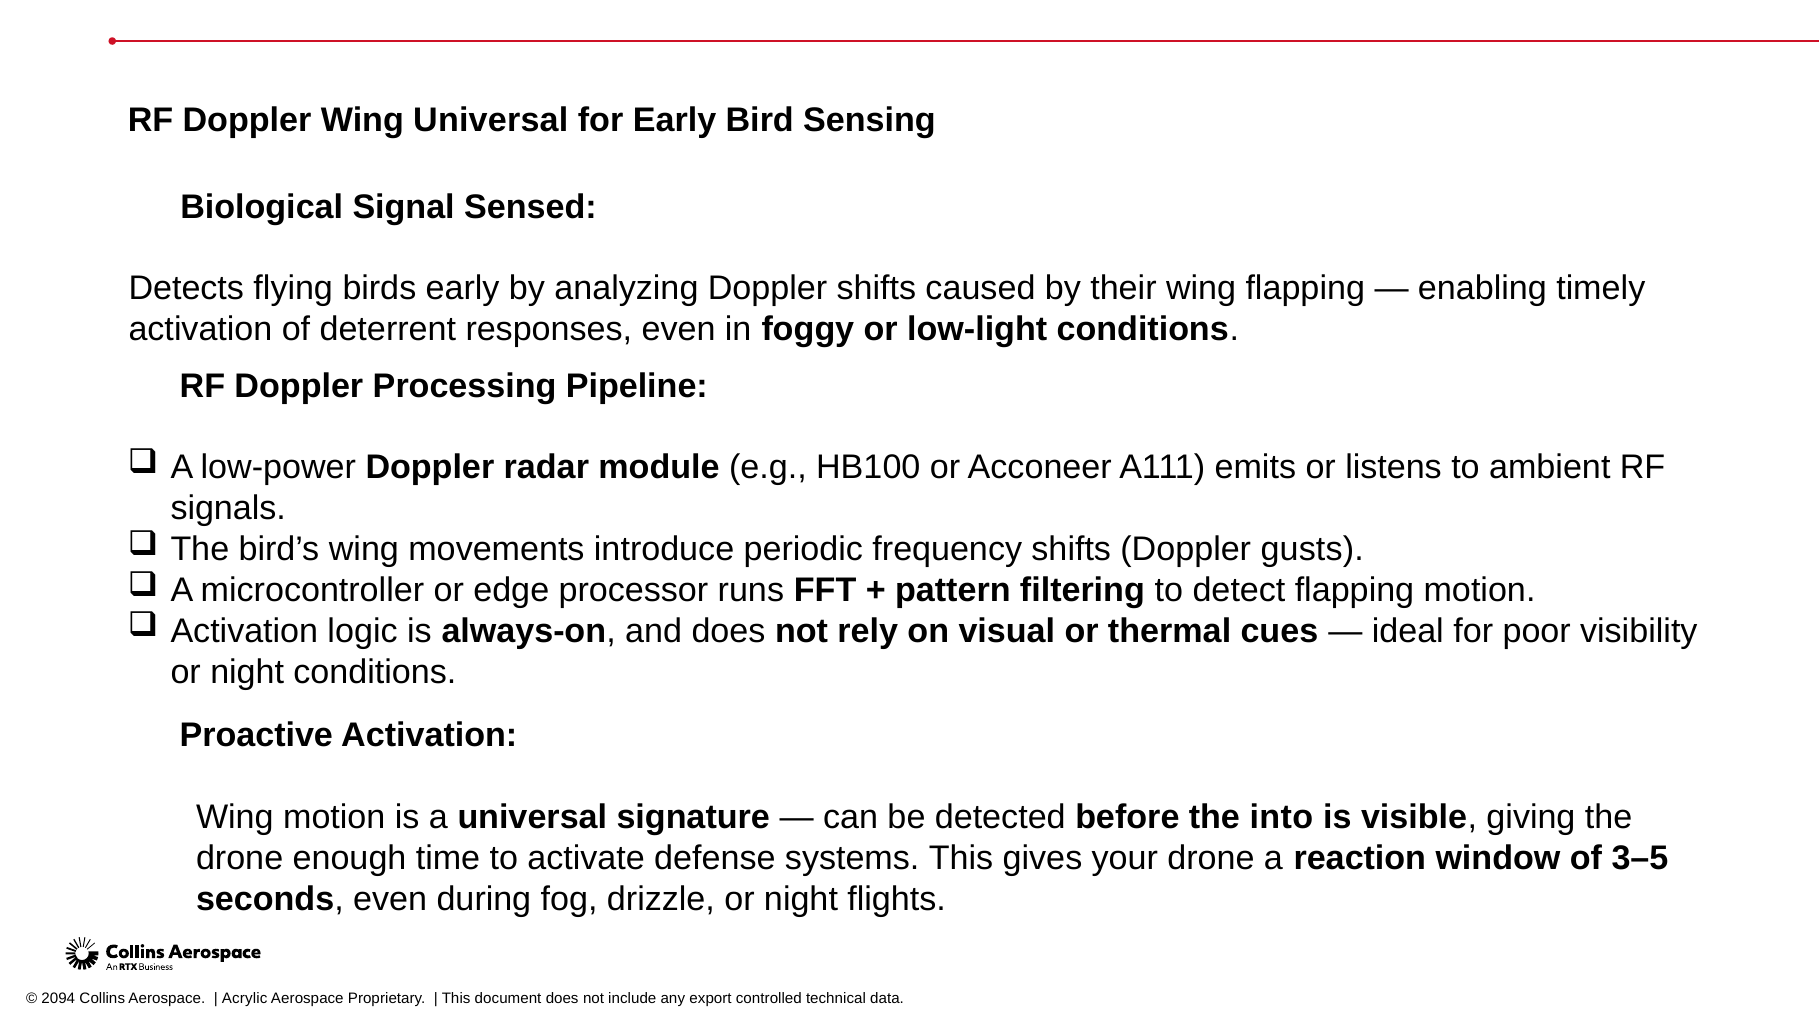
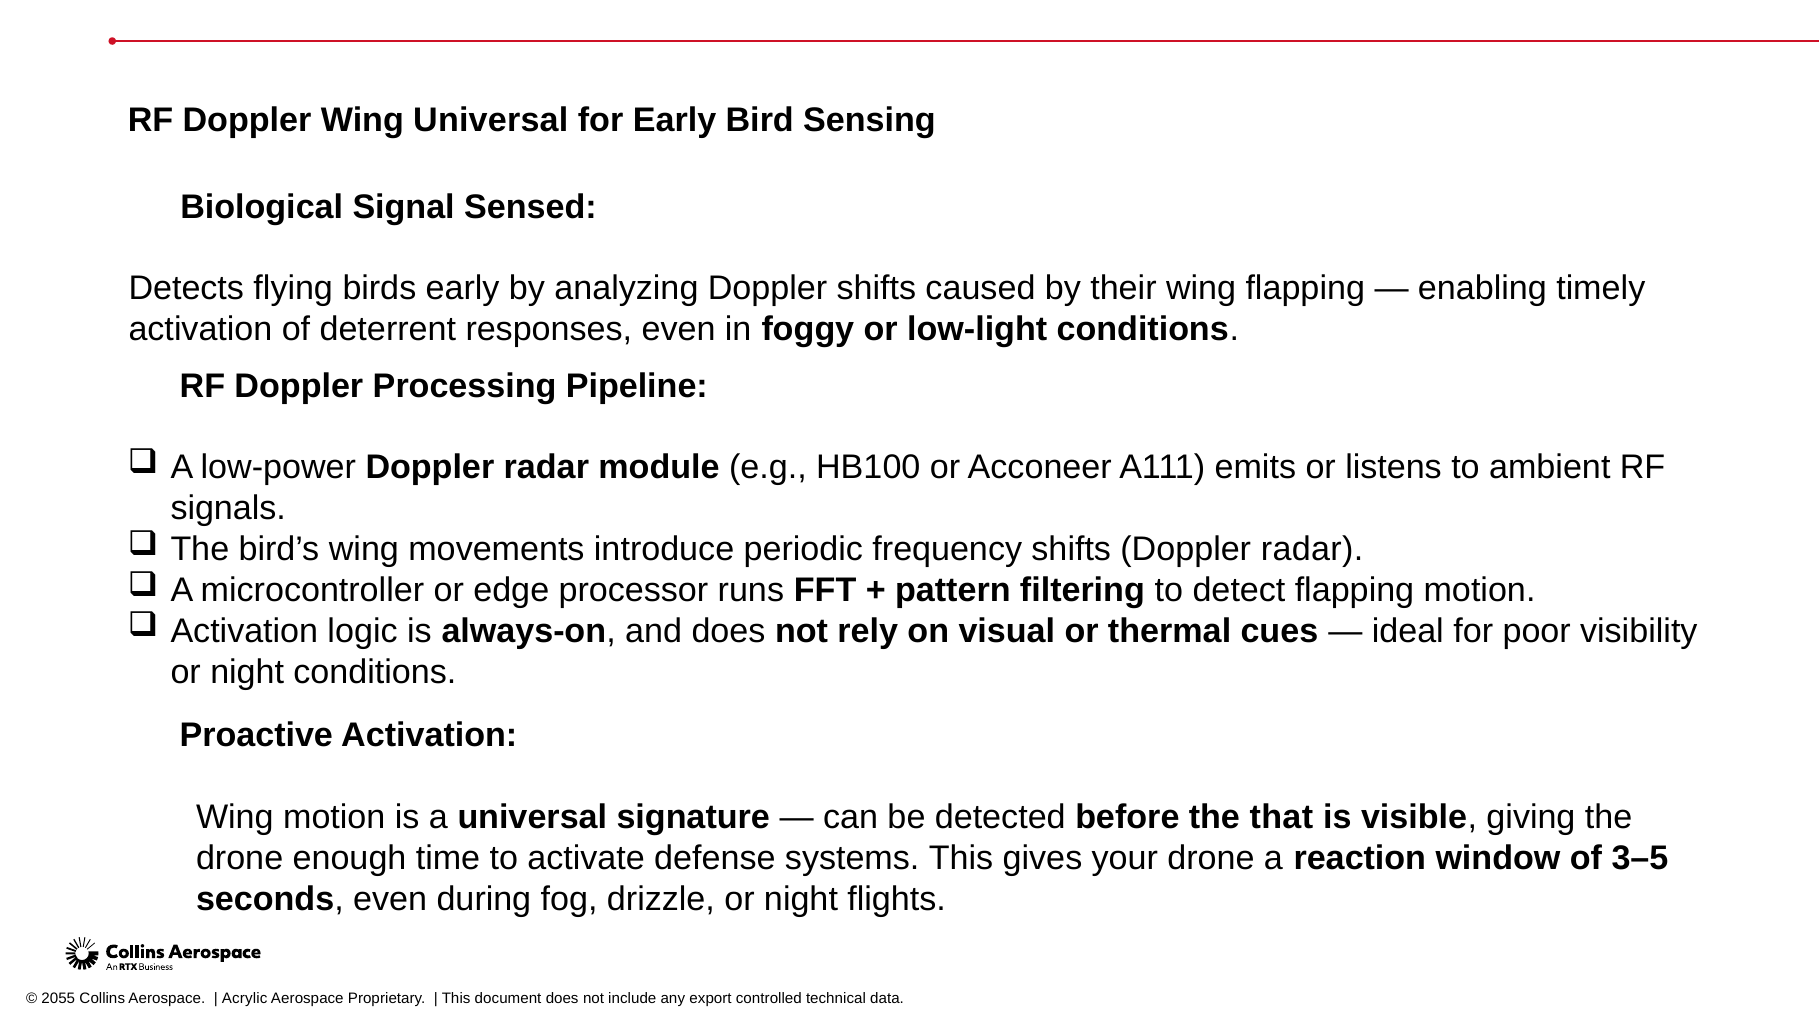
shifts Doppler gusts: gusts -> radar
into: into -> that
2094: 2094 -> 2055
